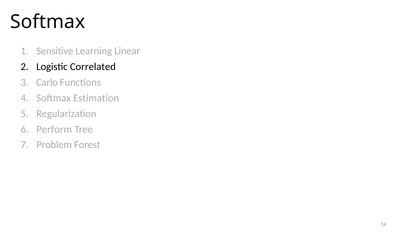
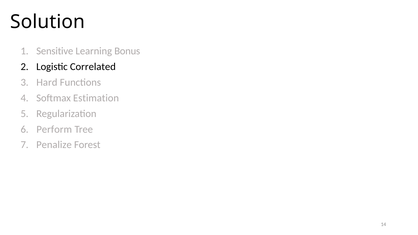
Softmax at (48, 22): Softmax -> Solution
Linear: Linear -> Bonus
Carlo: Carlo -> Hard
Problem: Problem -> Penalize
